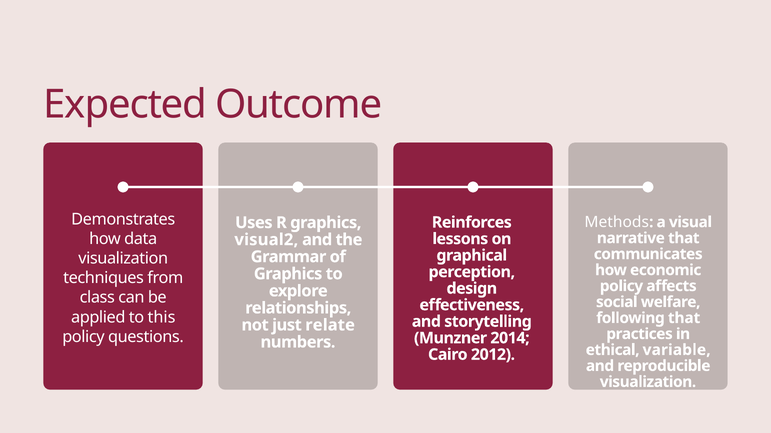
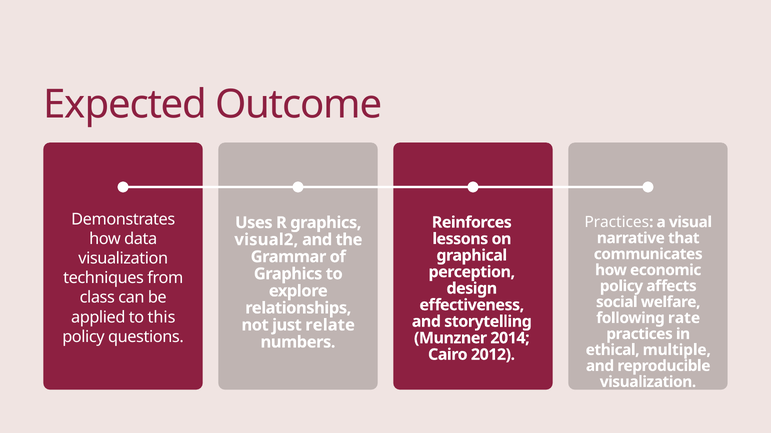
Methods at (617, 222): Methods -> Practices
following that: that -> rate
variable: variable -> multiple
